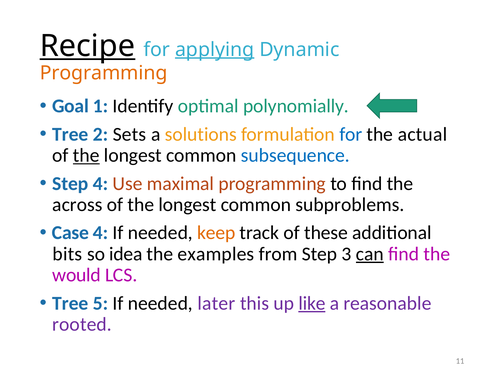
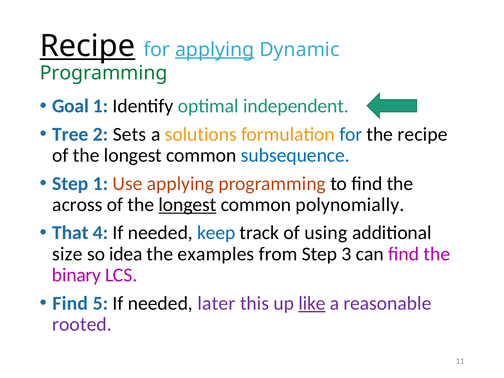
Programming at (104, 73) colour: orange -> green
polynomially: polynomially -> independent
the actual: actual -> recipe
the at (86, 155) underline: present -> none
Step 4: 4 -> 1
Use maximal: maximal -> applying
longest at (188, 205) underline: none -> present
subproblems: subproblems -> polynomially
Case: Case -> That
keep colour: orange -> blue
these: these -> using
bits: bits -> size
can underline: present -> none
would: would -> binary
Tree at (70, 303): Tree -> Find
